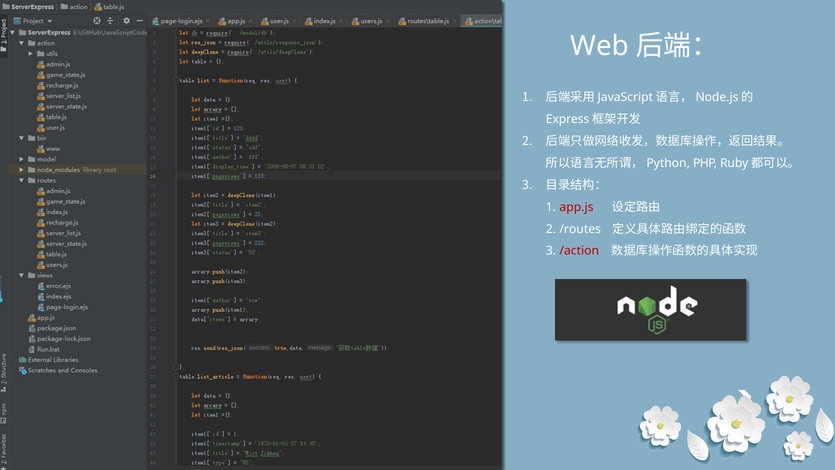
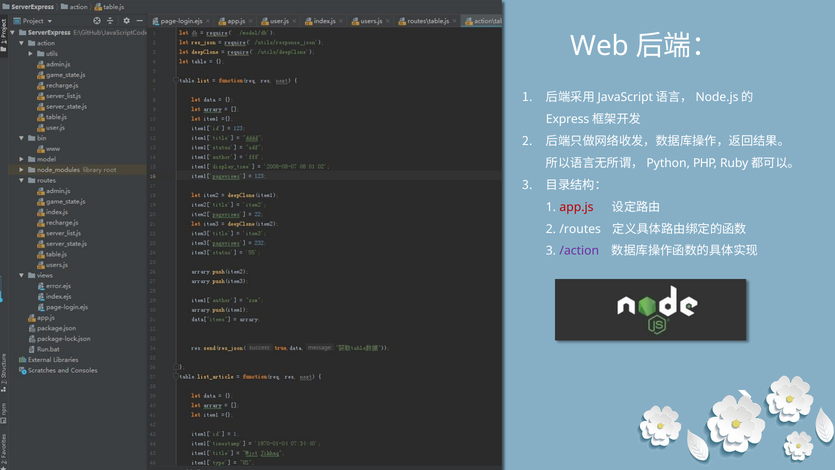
/action colour: red -> purple
